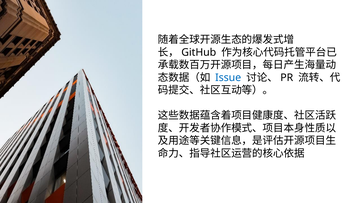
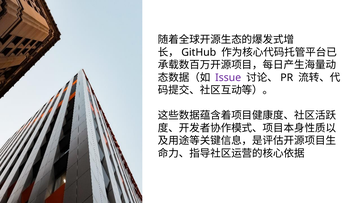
Issue colour: blue -> purple
